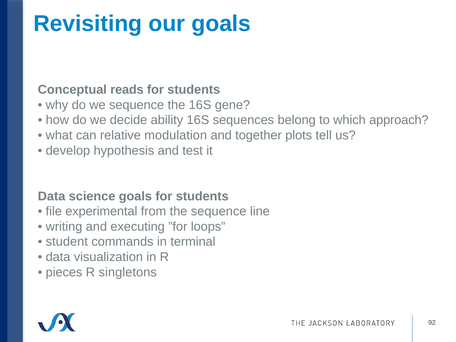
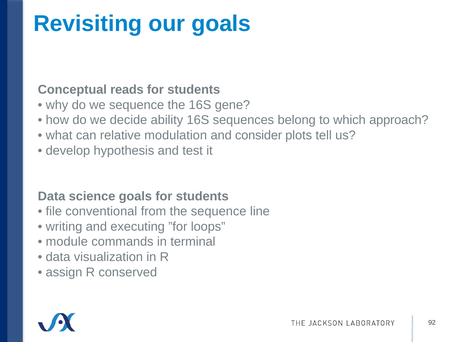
together: together -> consider
experimental: experimental -> conventional
student: student -> module
pieces: pieces -> assign
singletons: singletons -> conserved
